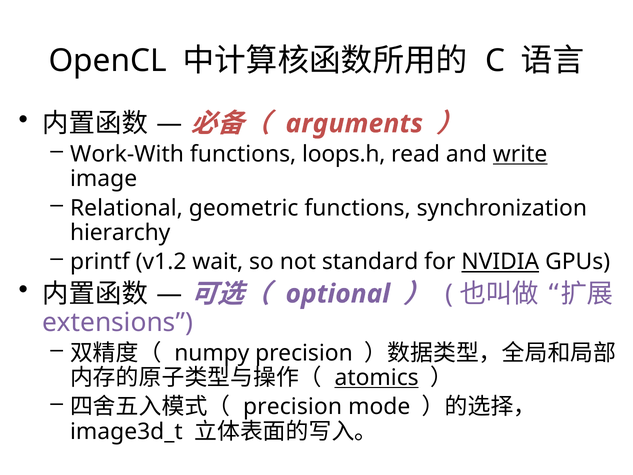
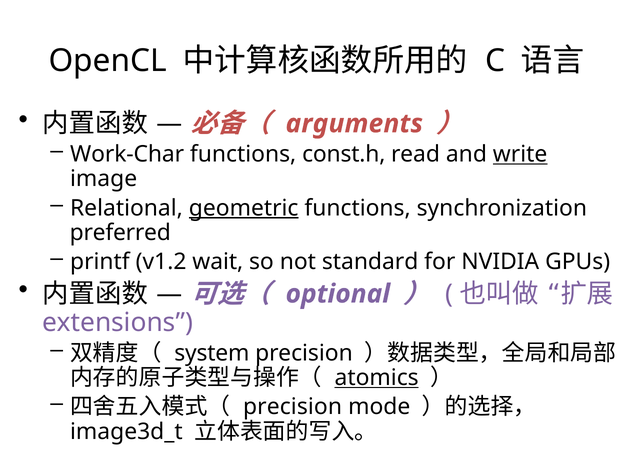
Work-With: Work-With -> Work-Char
loops.h: loops.h -> const.h
geometric underline: none -> present
hierarchy: hierarchy -> preferred
NVIDIA underline: present -> none
numpy: numpy -> system
